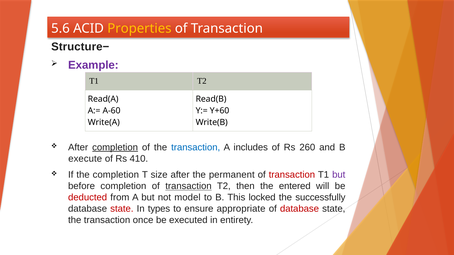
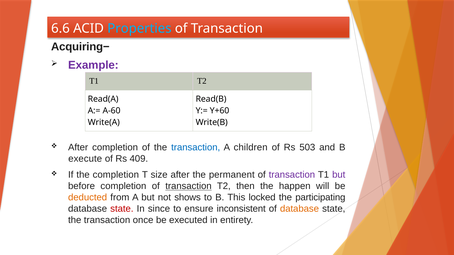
5.6: 5.6 -> 6.6
Properties colour: yellow -> light blue
Structure−: Structure− -> Acquiring−
completion at (115, 148) underline: present -> none
includes: includes -> children
260: 260 -> 503
410: 410 -> 409
transaction at (292, 175) colour: red -> purple
entered: entered -> happen
deducted colour: red -> orange
model: model -> shows
successfully: successfully -> participating
types: types -> since
appropriate: appropriate -> inconsistent
database at (299, 209) colour: red -> orange
